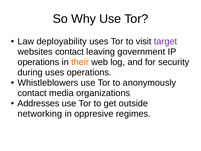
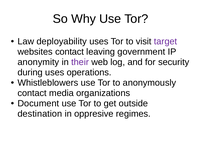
operations at (38, 62): operations -> anonymity
their colour: orange -> purple
Addresses: Addresses -> Document
networking: networking -> destination
